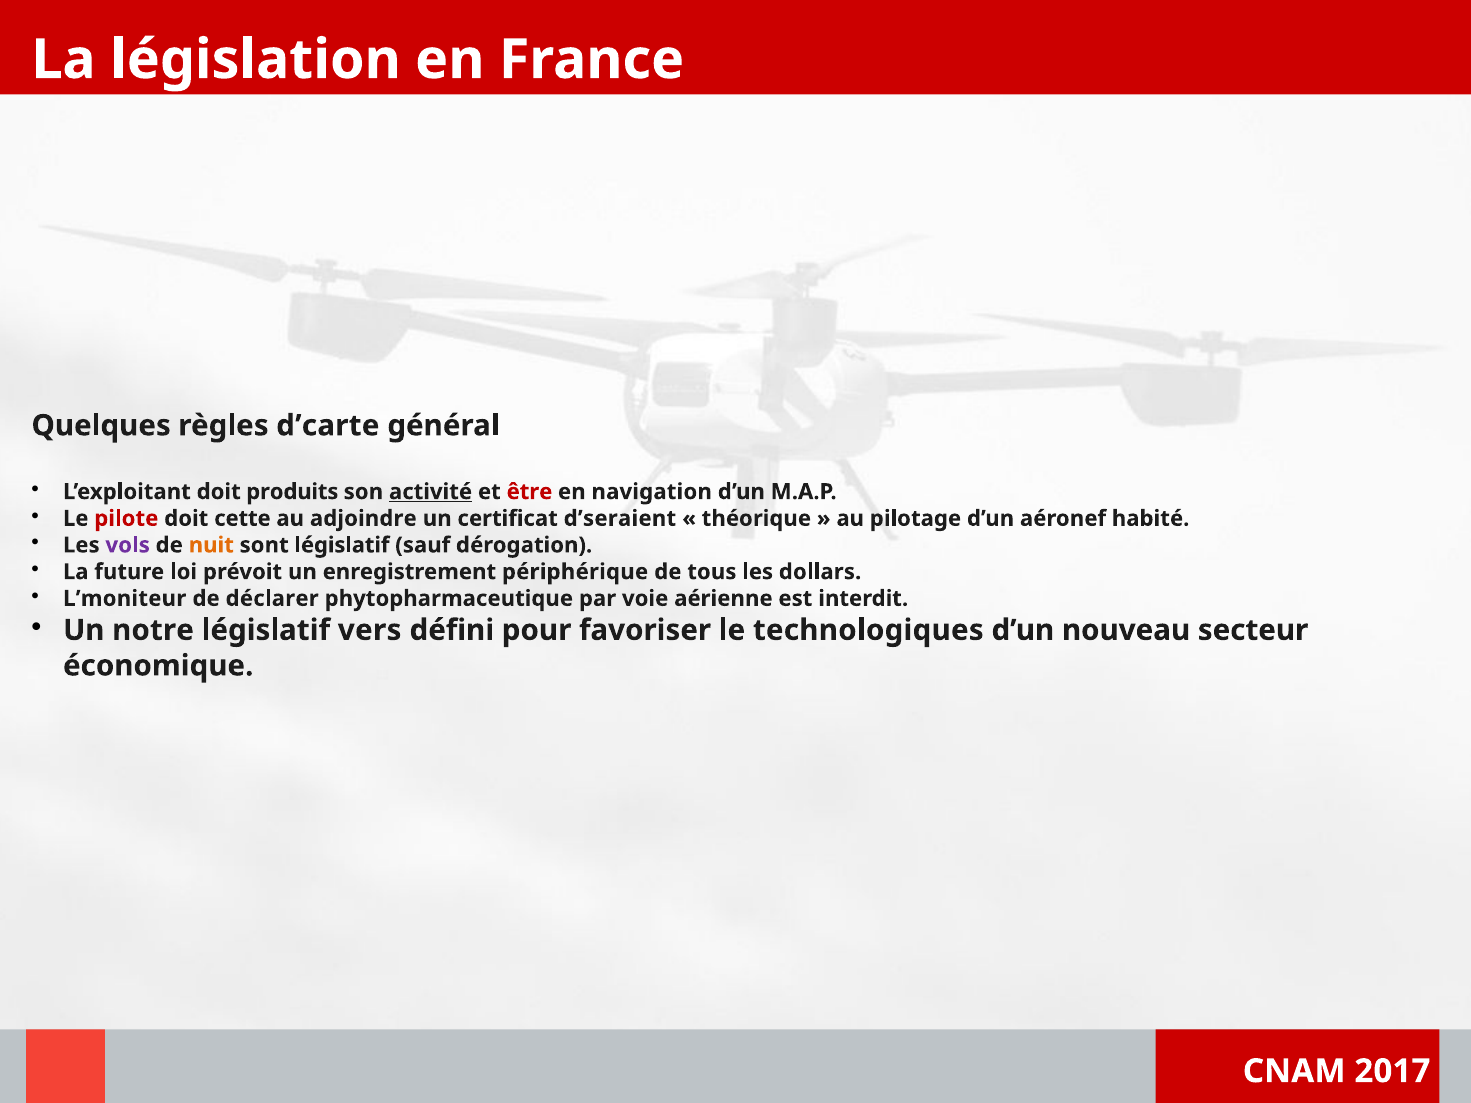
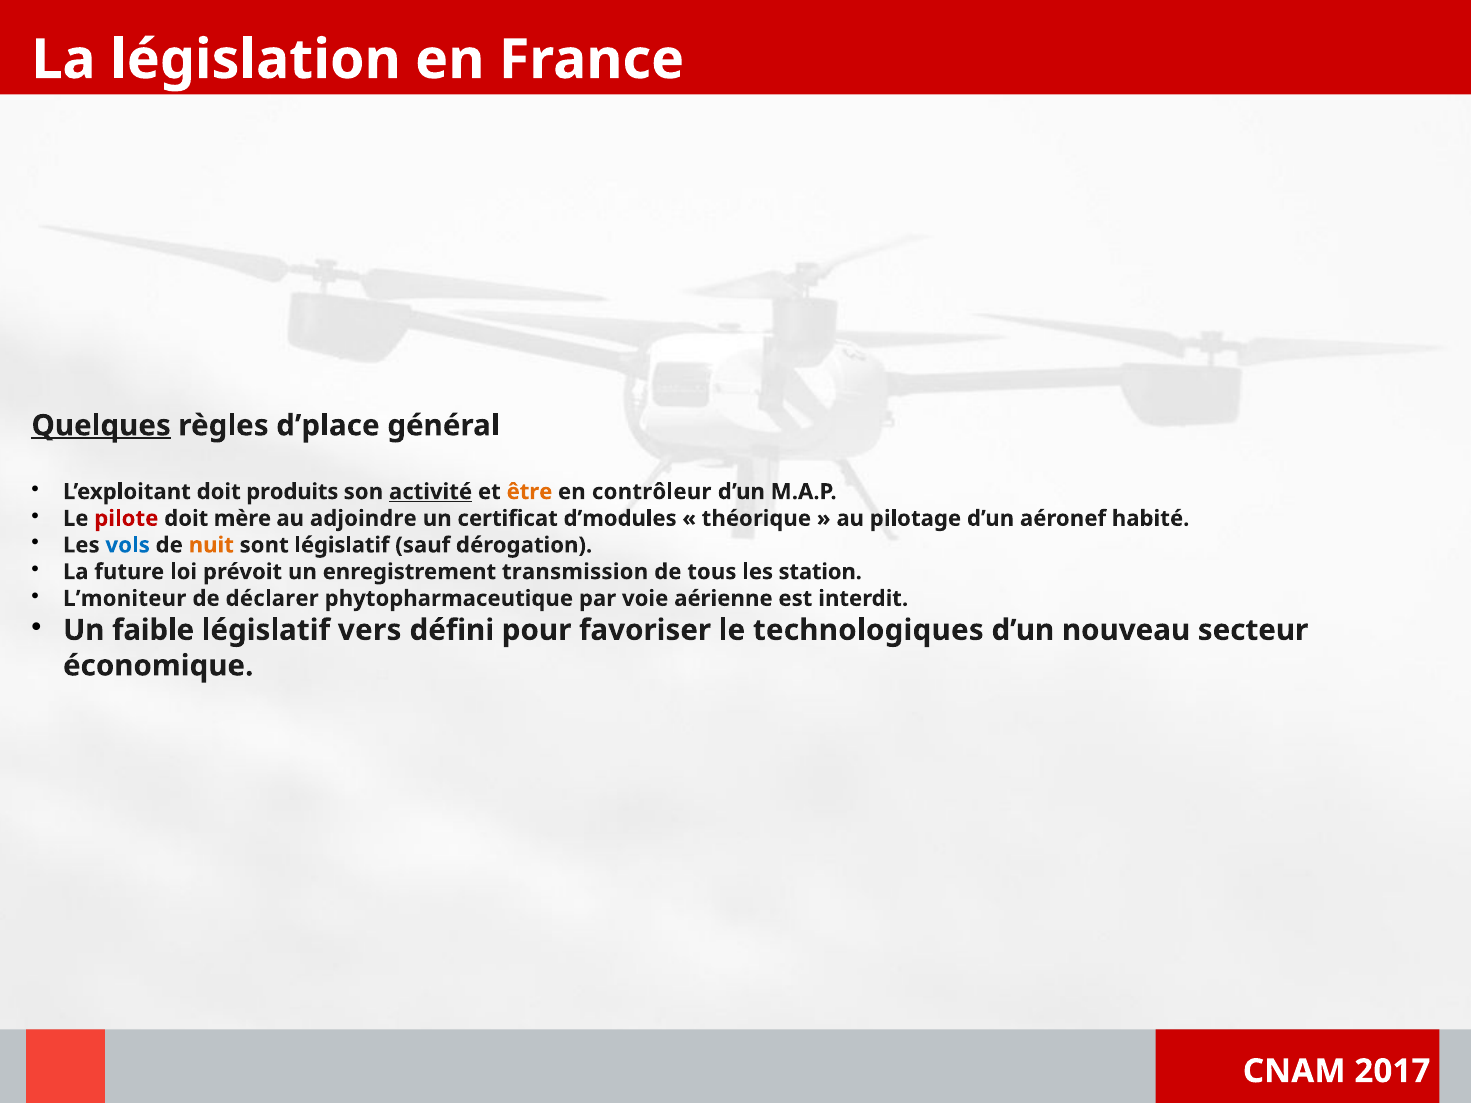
Quelques underline: none -> present
d’carte: d’carte -> d’place
être colour: red -> orange
navigation: navigation -> contrôleur
cette: cette -> mère
d’seraient: d’seraient -> d’modules
vols colour: purple -> blue
périphérique: périphérique -> transmission
dollars: dollars -> station
notre: notre -> faible
